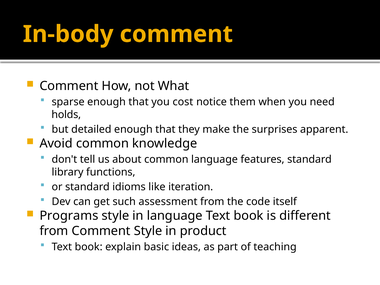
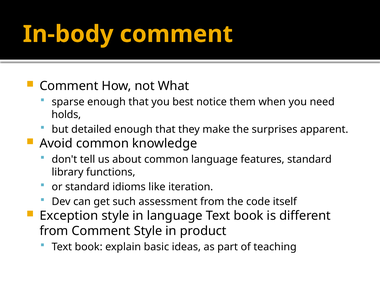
cost: cost -> best
Programs: Programs -> Exception
